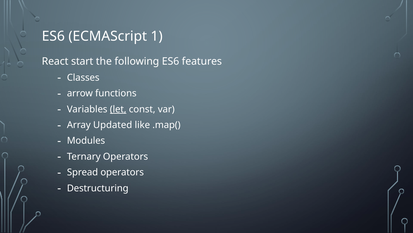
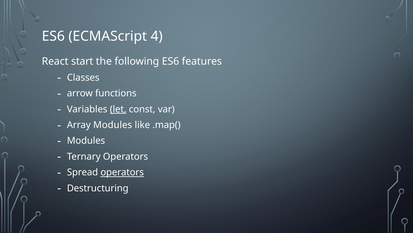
1: 1 -> 4
Array Updated: Updated -> Modules
operators at (122, 172) underline: none -> present
